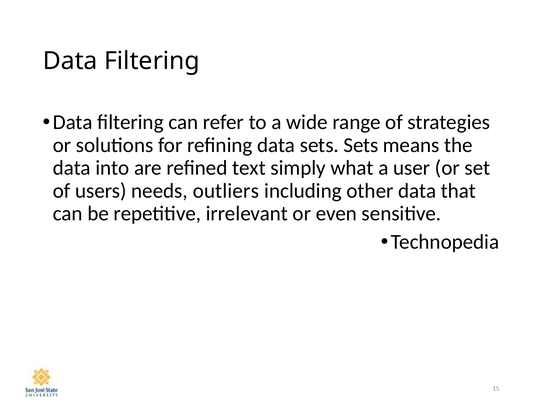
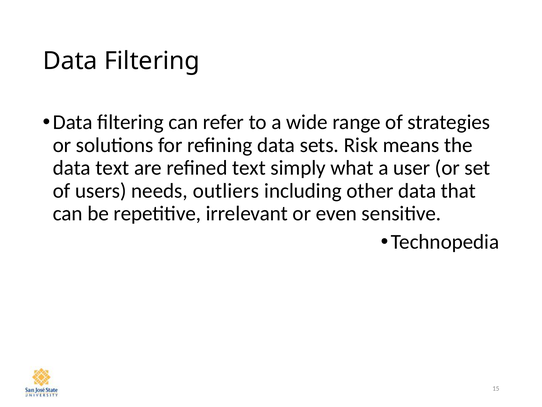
sets Sets: Sets -> Risk
data into: into -> text
